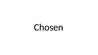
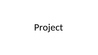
Chosen: Chosen -> Project
